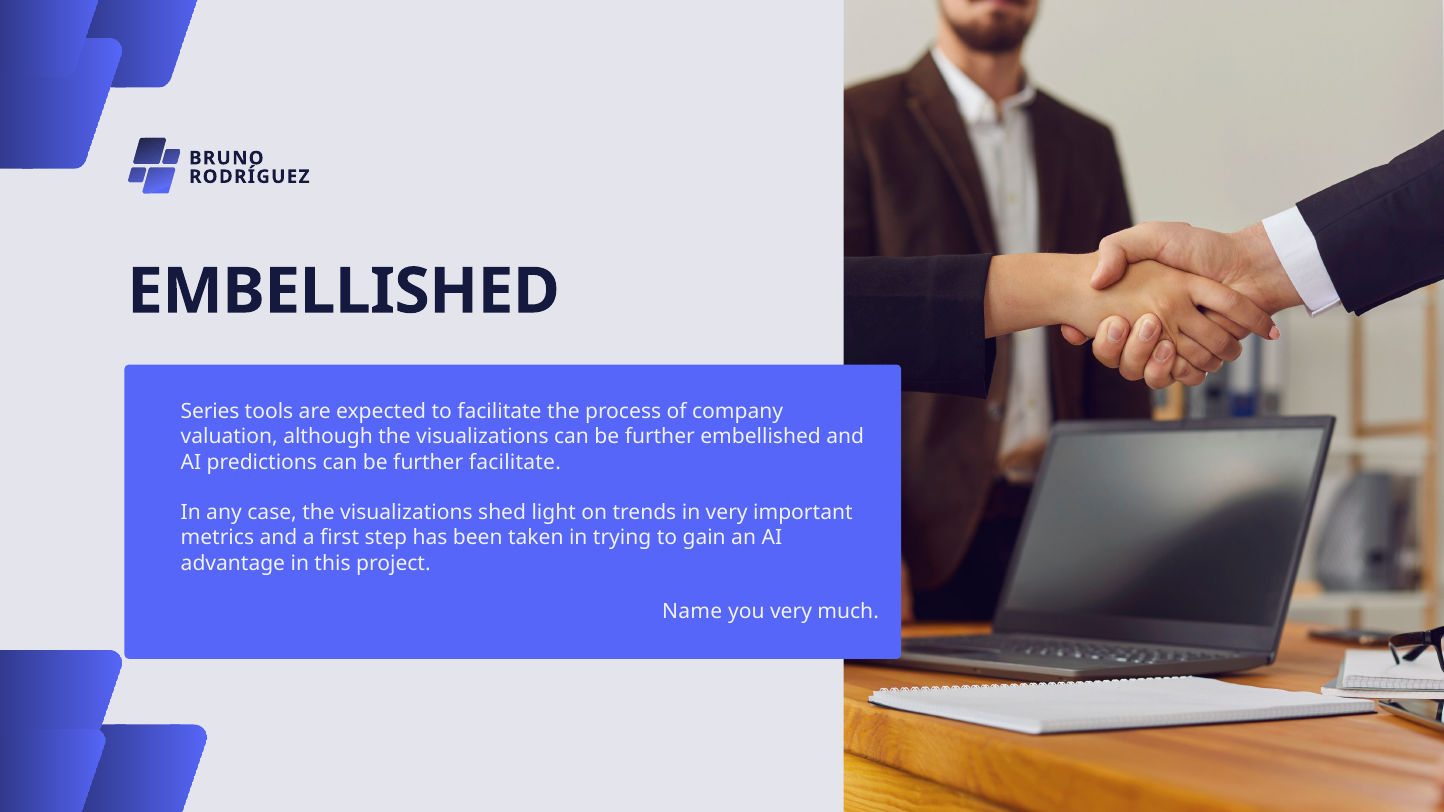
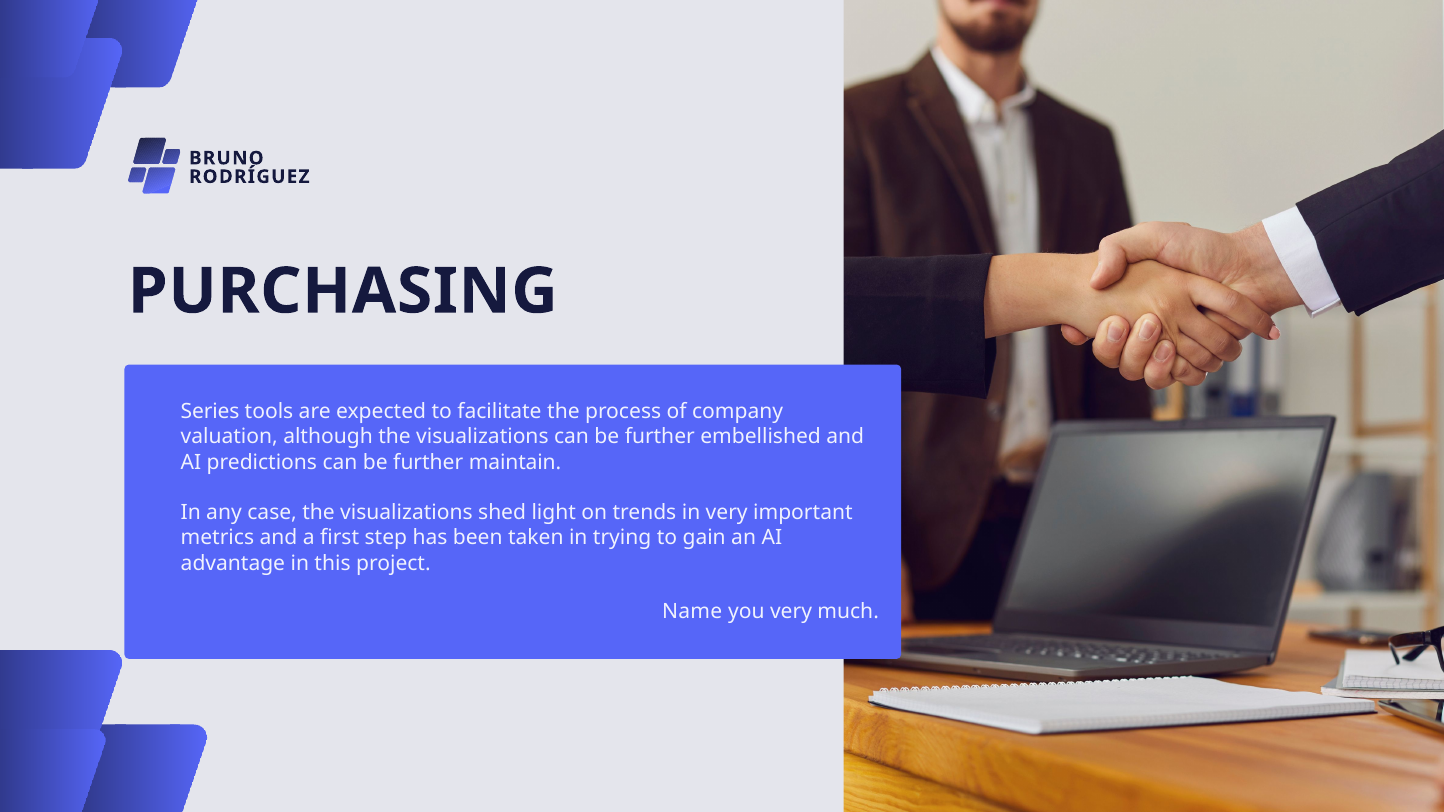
EMBELLISHED at (343, 291): EMBELLISHED -> PURCHASING
further facilitate: facilitate -> maintain
